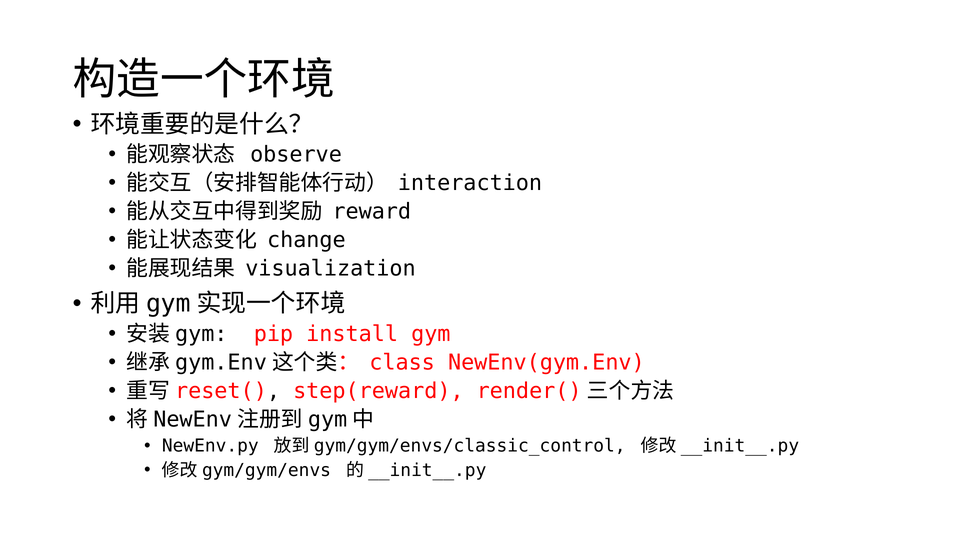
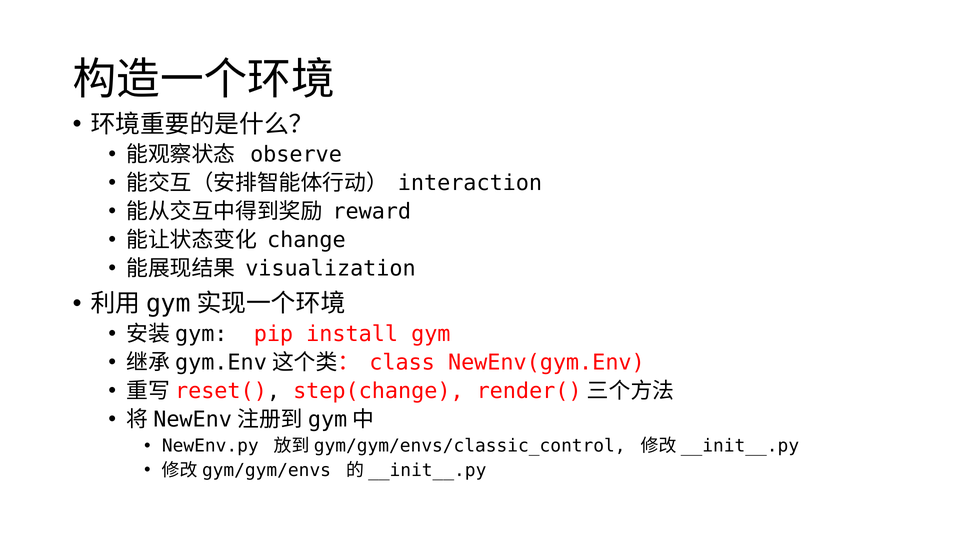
step(reward: step(reward -> step(change
